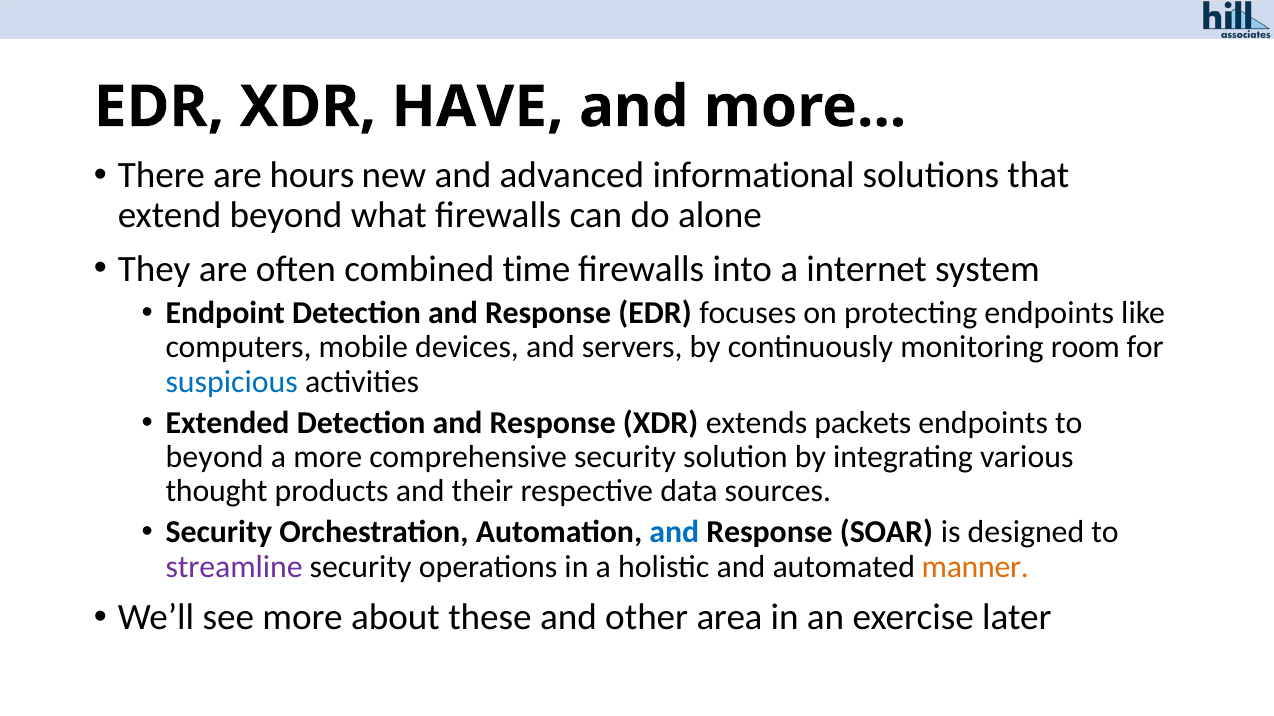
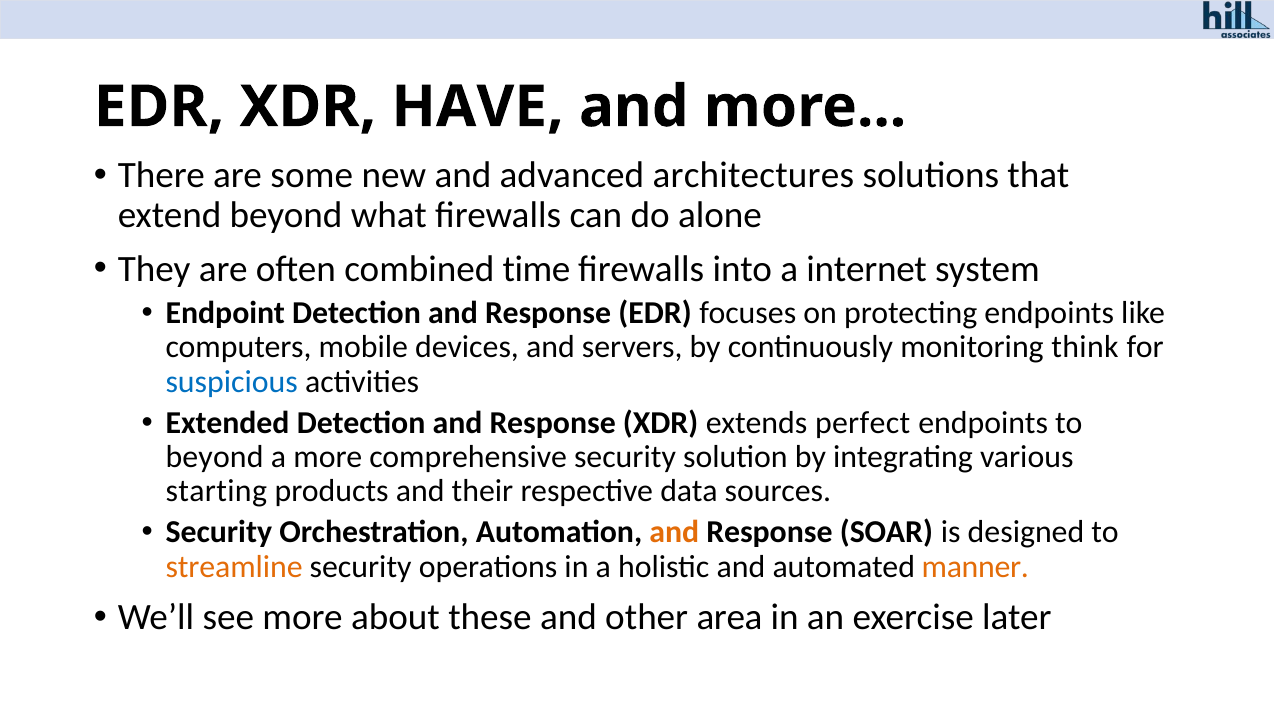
hours: hours -> some
informational: informational -> architectures
room: room -> think
packets: packets -> perfect
thought: thought -> starting
and at (674, 533) colour: blue -> orange
streamline colour: purple -> orange
